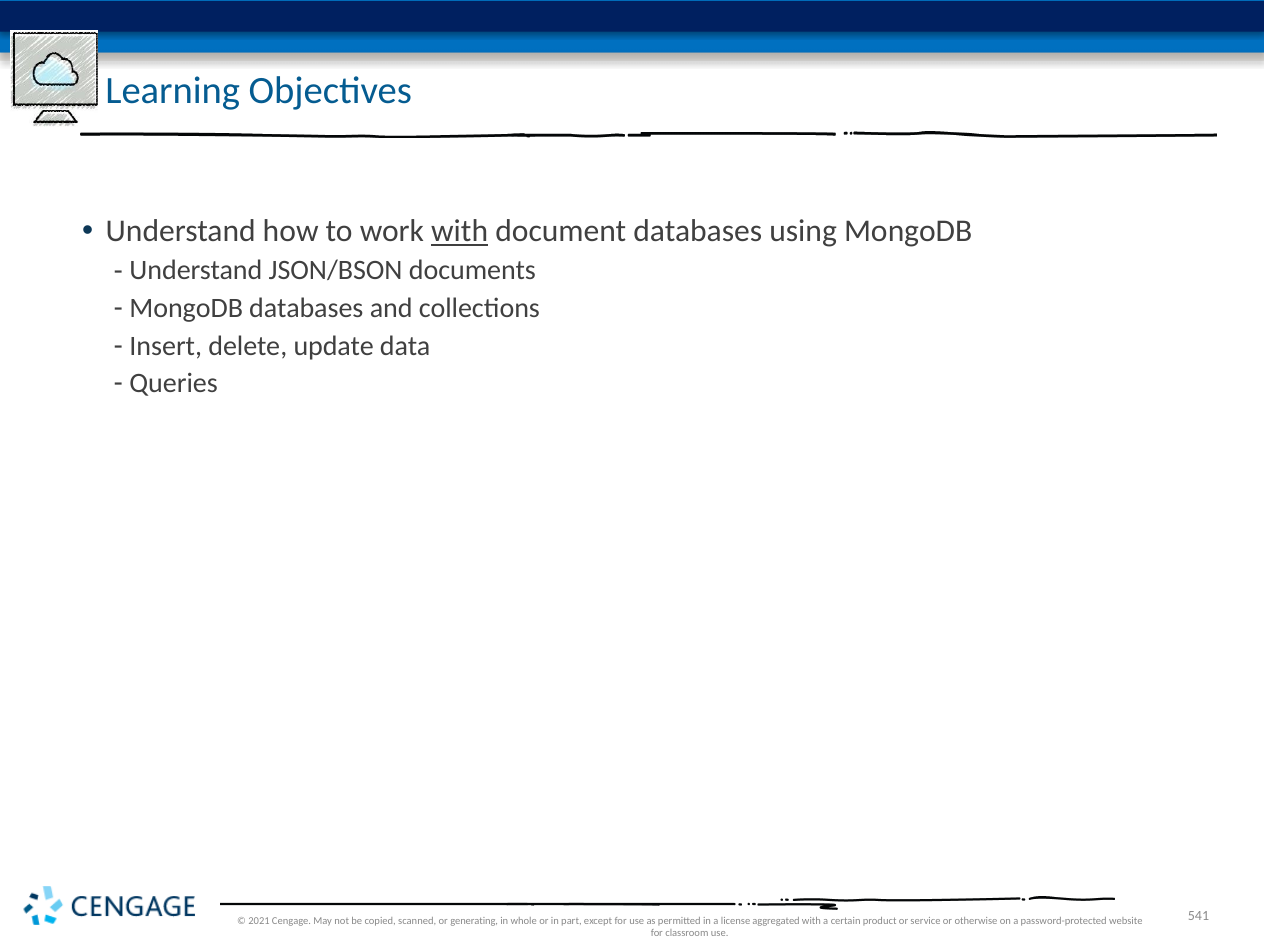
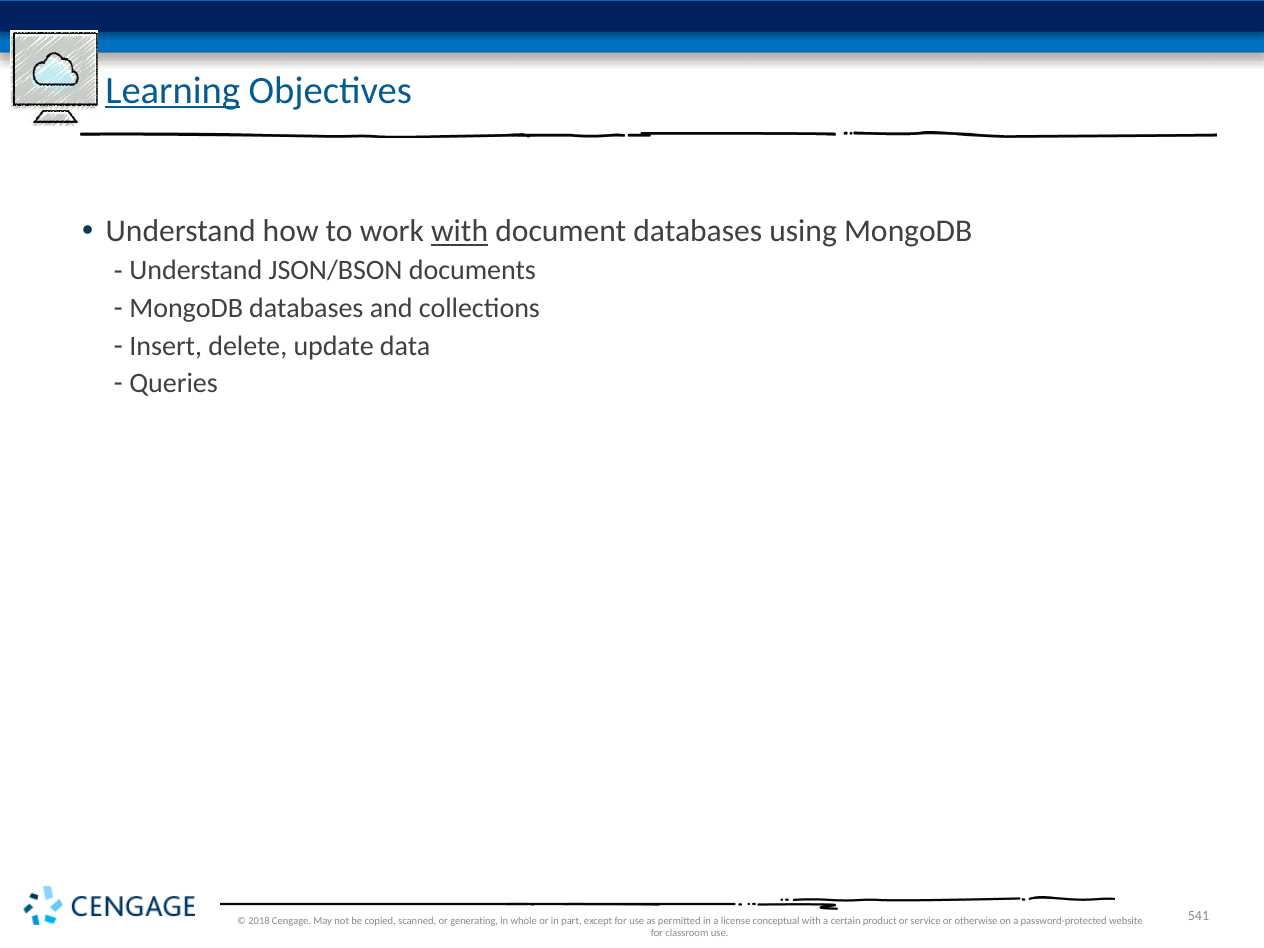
Learning underline: none -> present
2021: 2021 -> 2018
aggregated: aggregated -> conceptual
